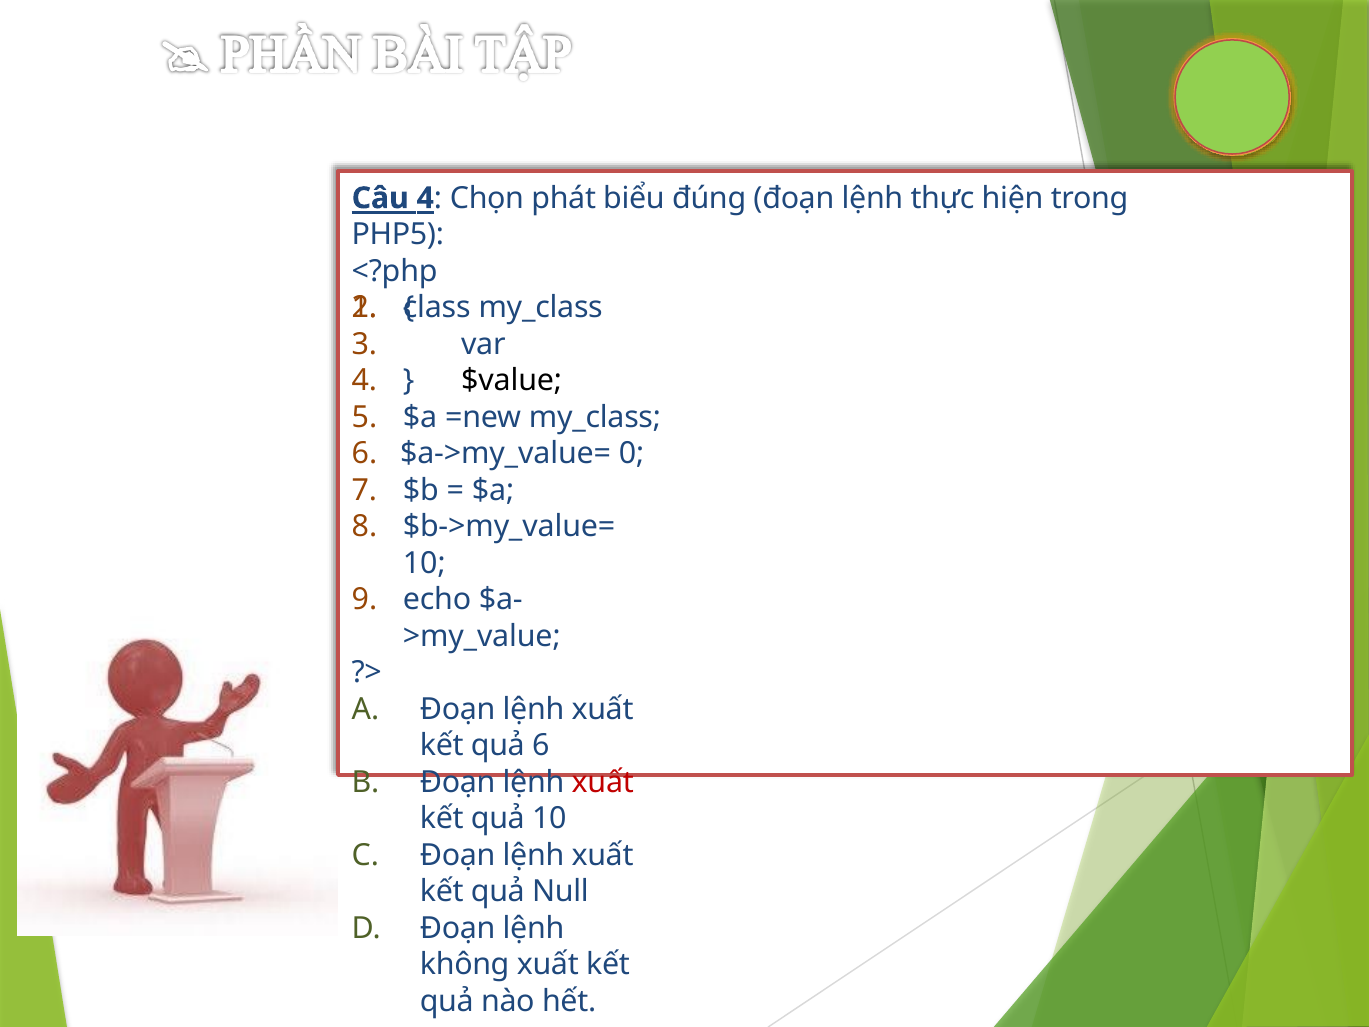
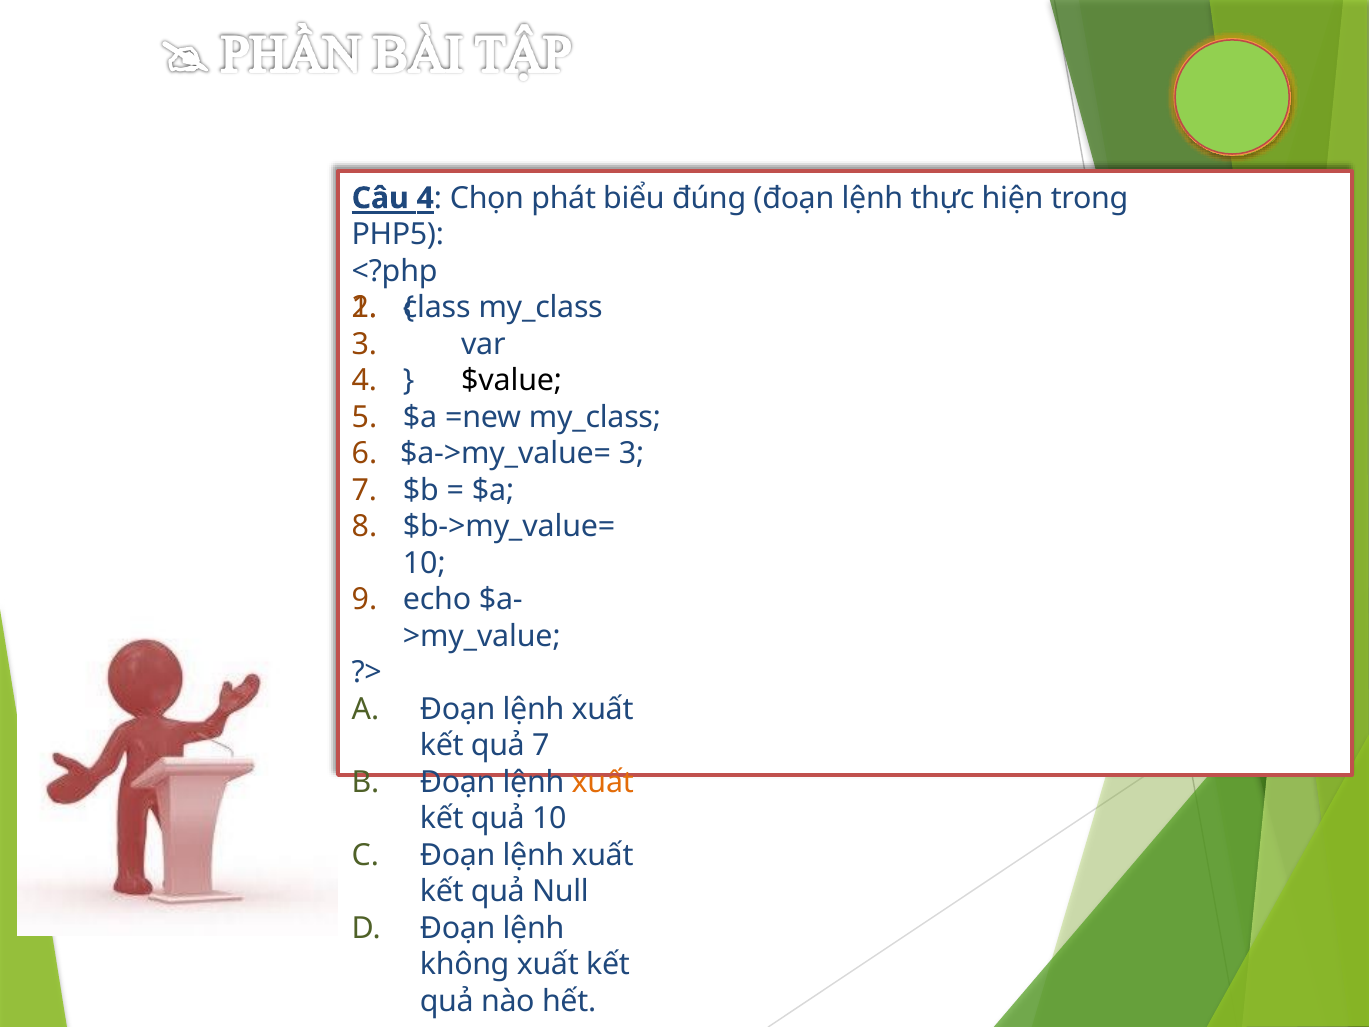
$a->my_value= 0: 0 -> 3
quả 6: 6 -> 7
xuất at (603, 782) colour: red -> orange
